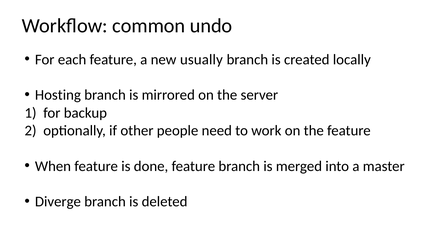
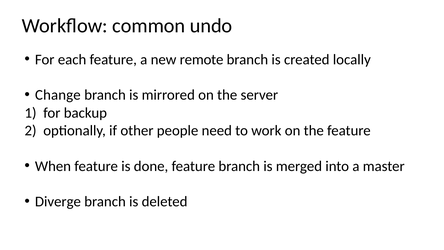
usually: usually -> remote
Hosting: Hosting -> Change
